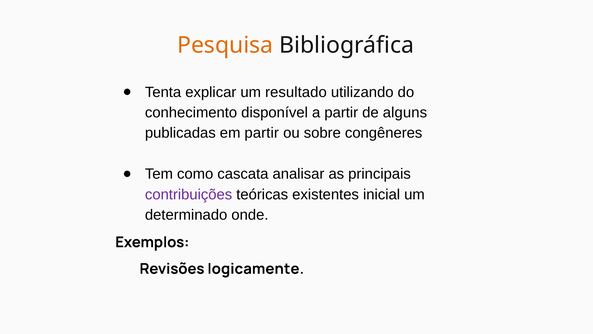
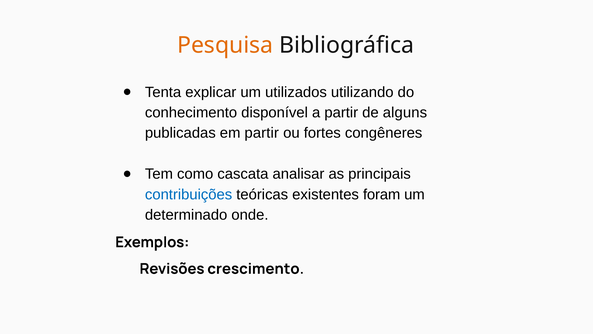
resultado: resultado -> utilizados
sobre: sobre -> fortes
contribuições colour: purple -> blue
inicial: inicial -> foram
logicamente: logicamente -> crescimento
